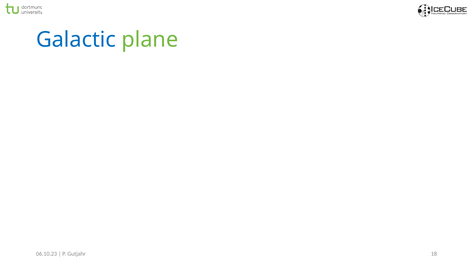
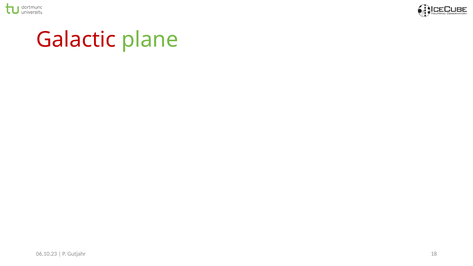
Galactic colour: blue -> red
